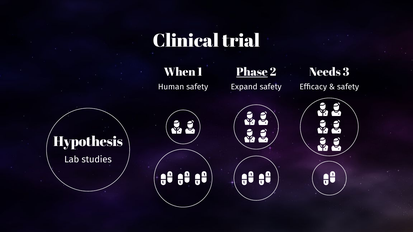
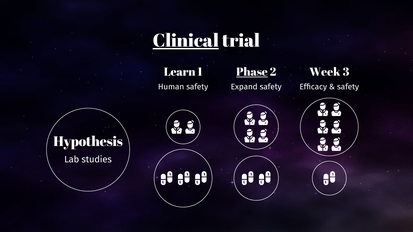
Clinical underline: none -> present
When: When -> Learn
Needs: Needs -> Week
